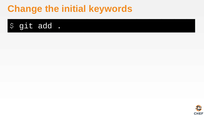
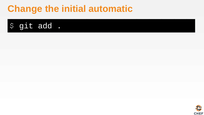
keywords: keywords -> automatic
